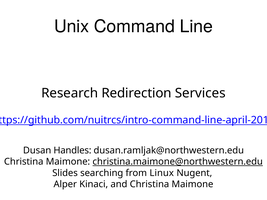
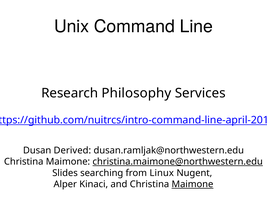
Redirection: Redirection -> Philosophy
Handles: Handles -> Derived
Maimone at (192, 184) underline: none -> present
